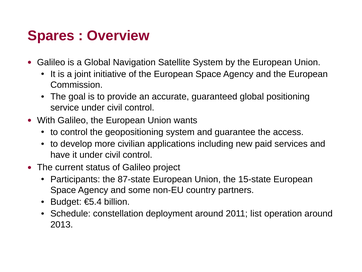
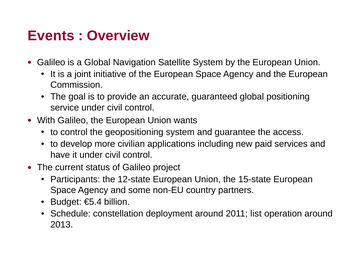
Spares: Spares -> Events
87-state: 87-state -> 12-state
